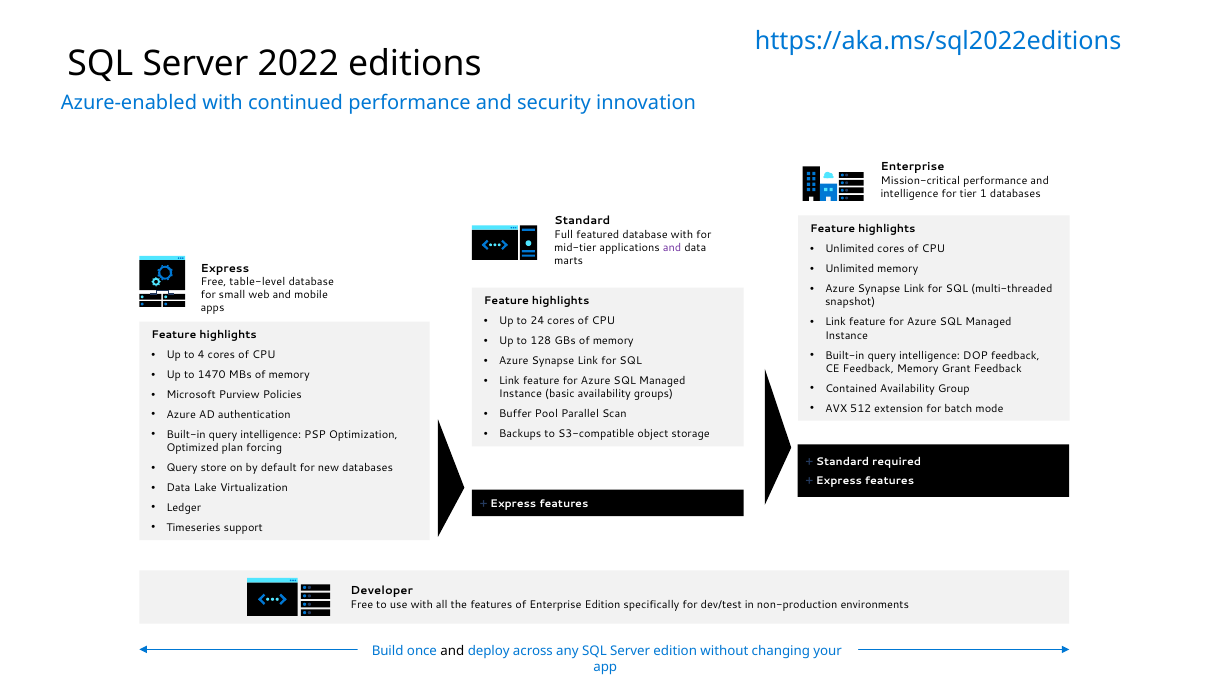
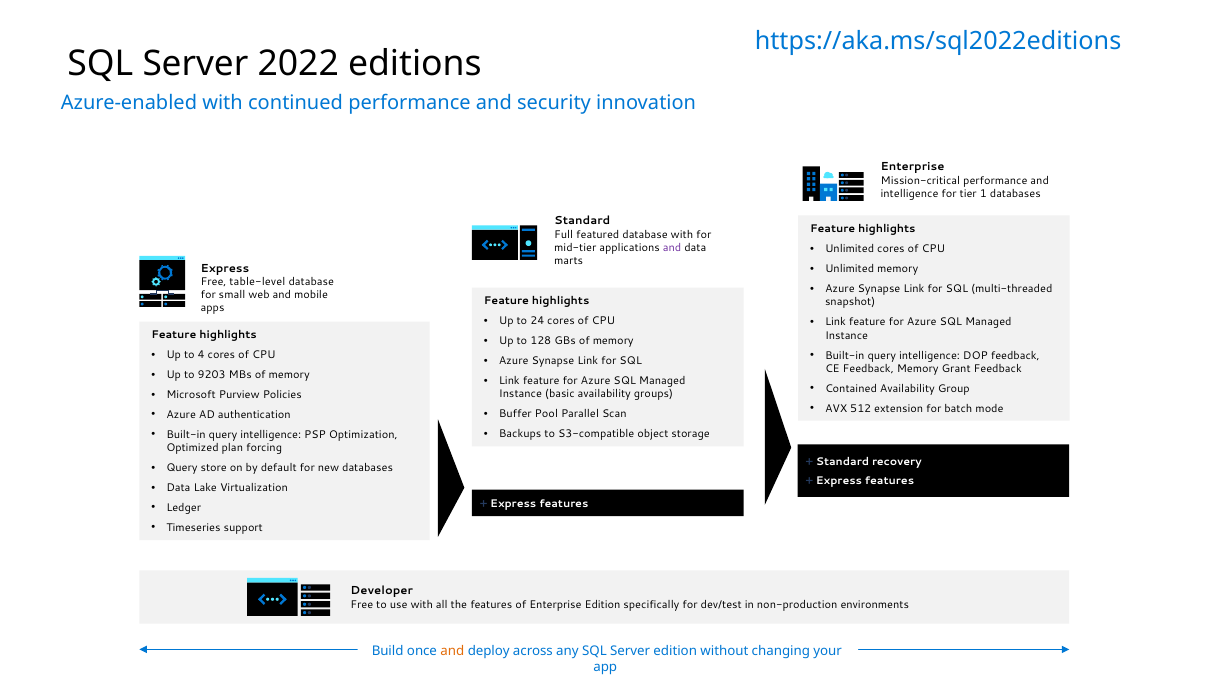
1470: 1470 -> 9203
required: required -> recovery
and at (452, 651) colour: black -> orange
